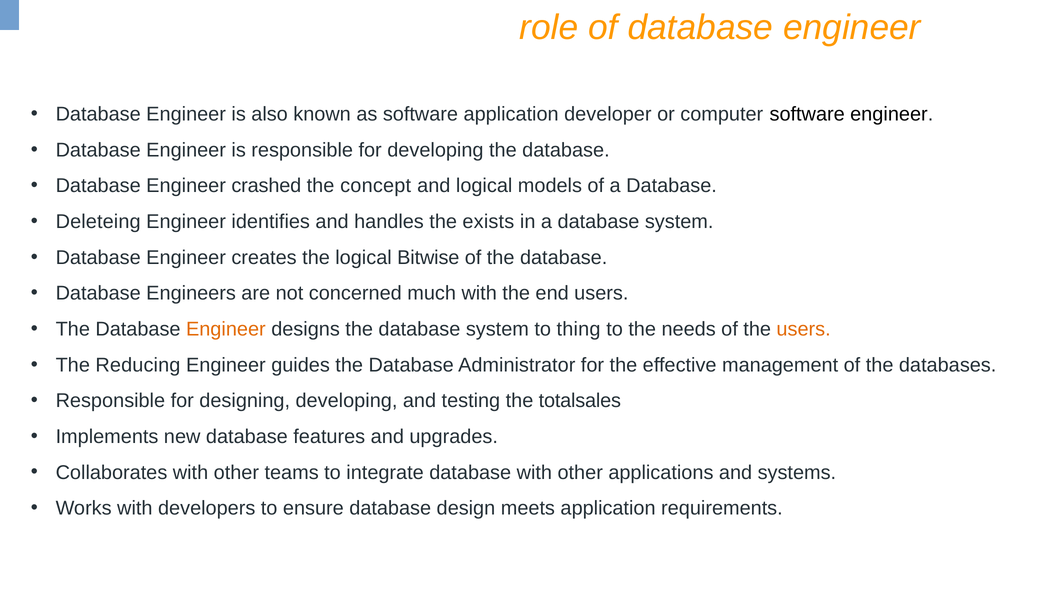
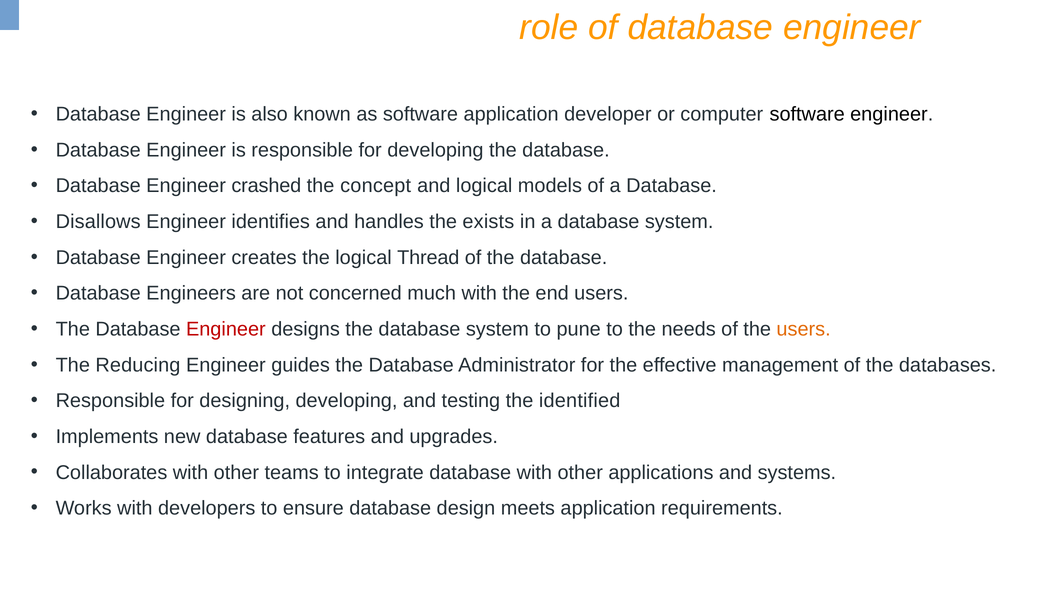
Deleteing: Deleteing -> Disallows
Bitwise: Bitwise -> Thread
Engineer at (226, 329) colour: orange -> red
thing: thing -> pune
totalsales: totalsales -> identified
